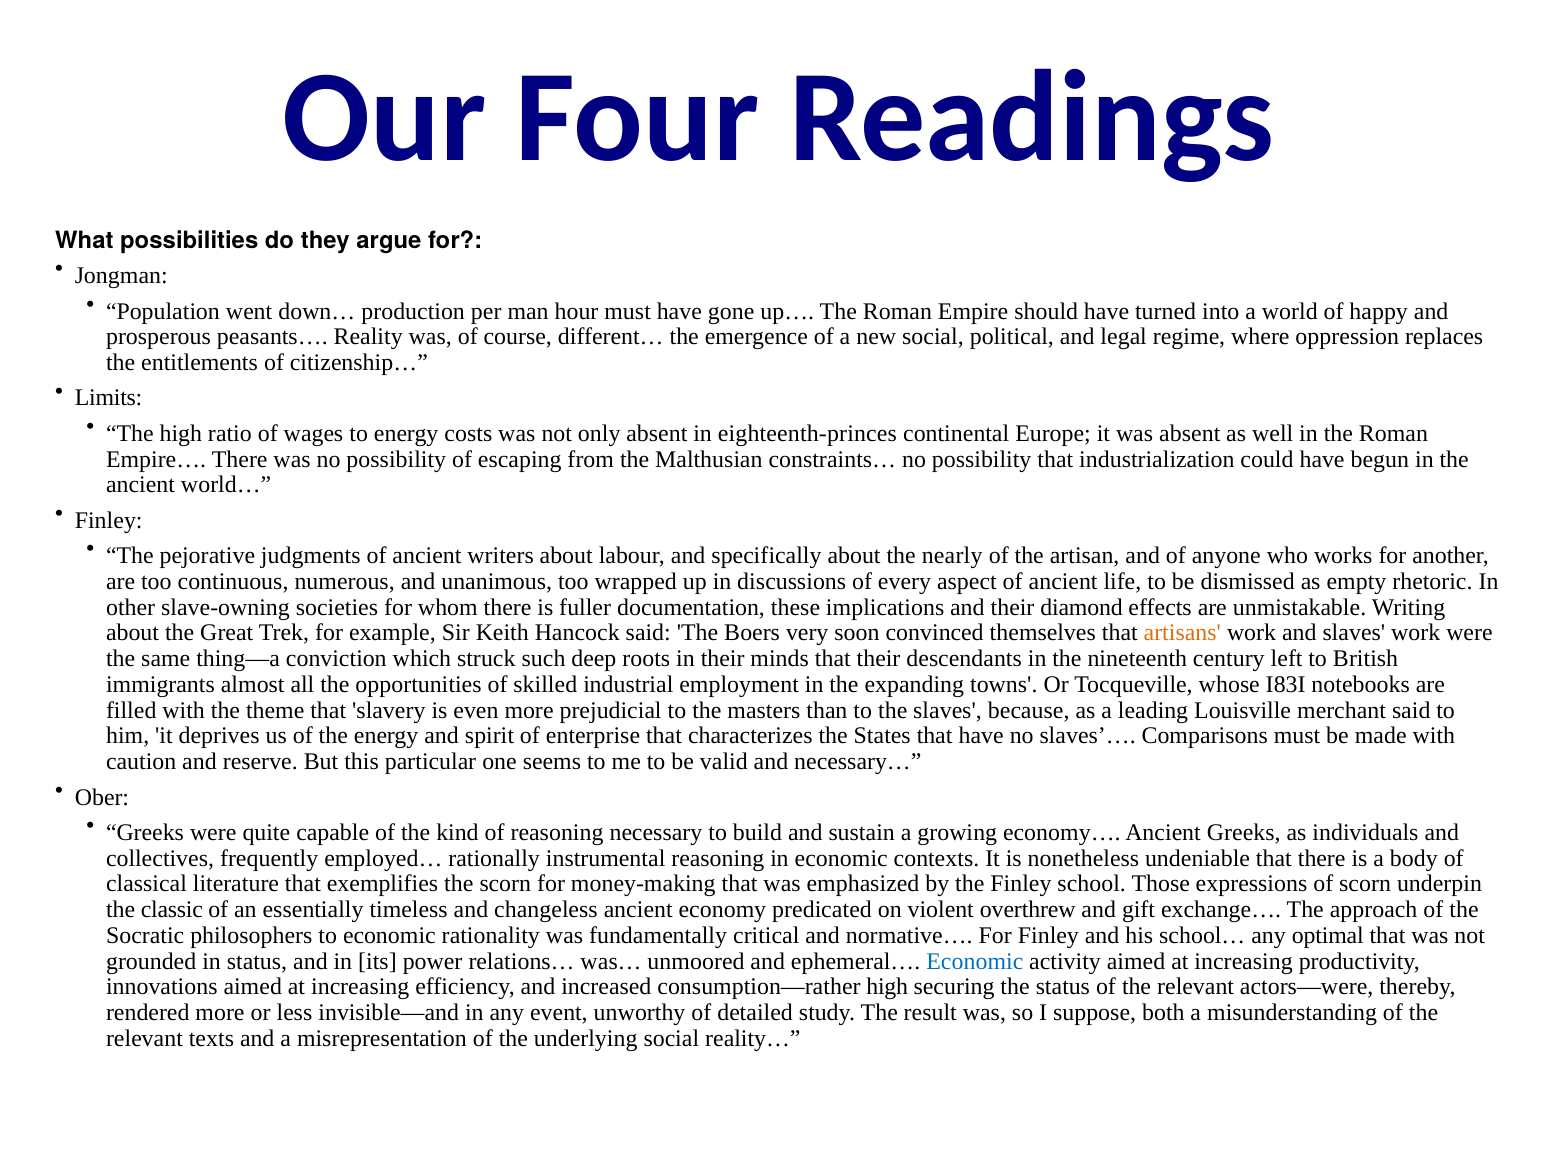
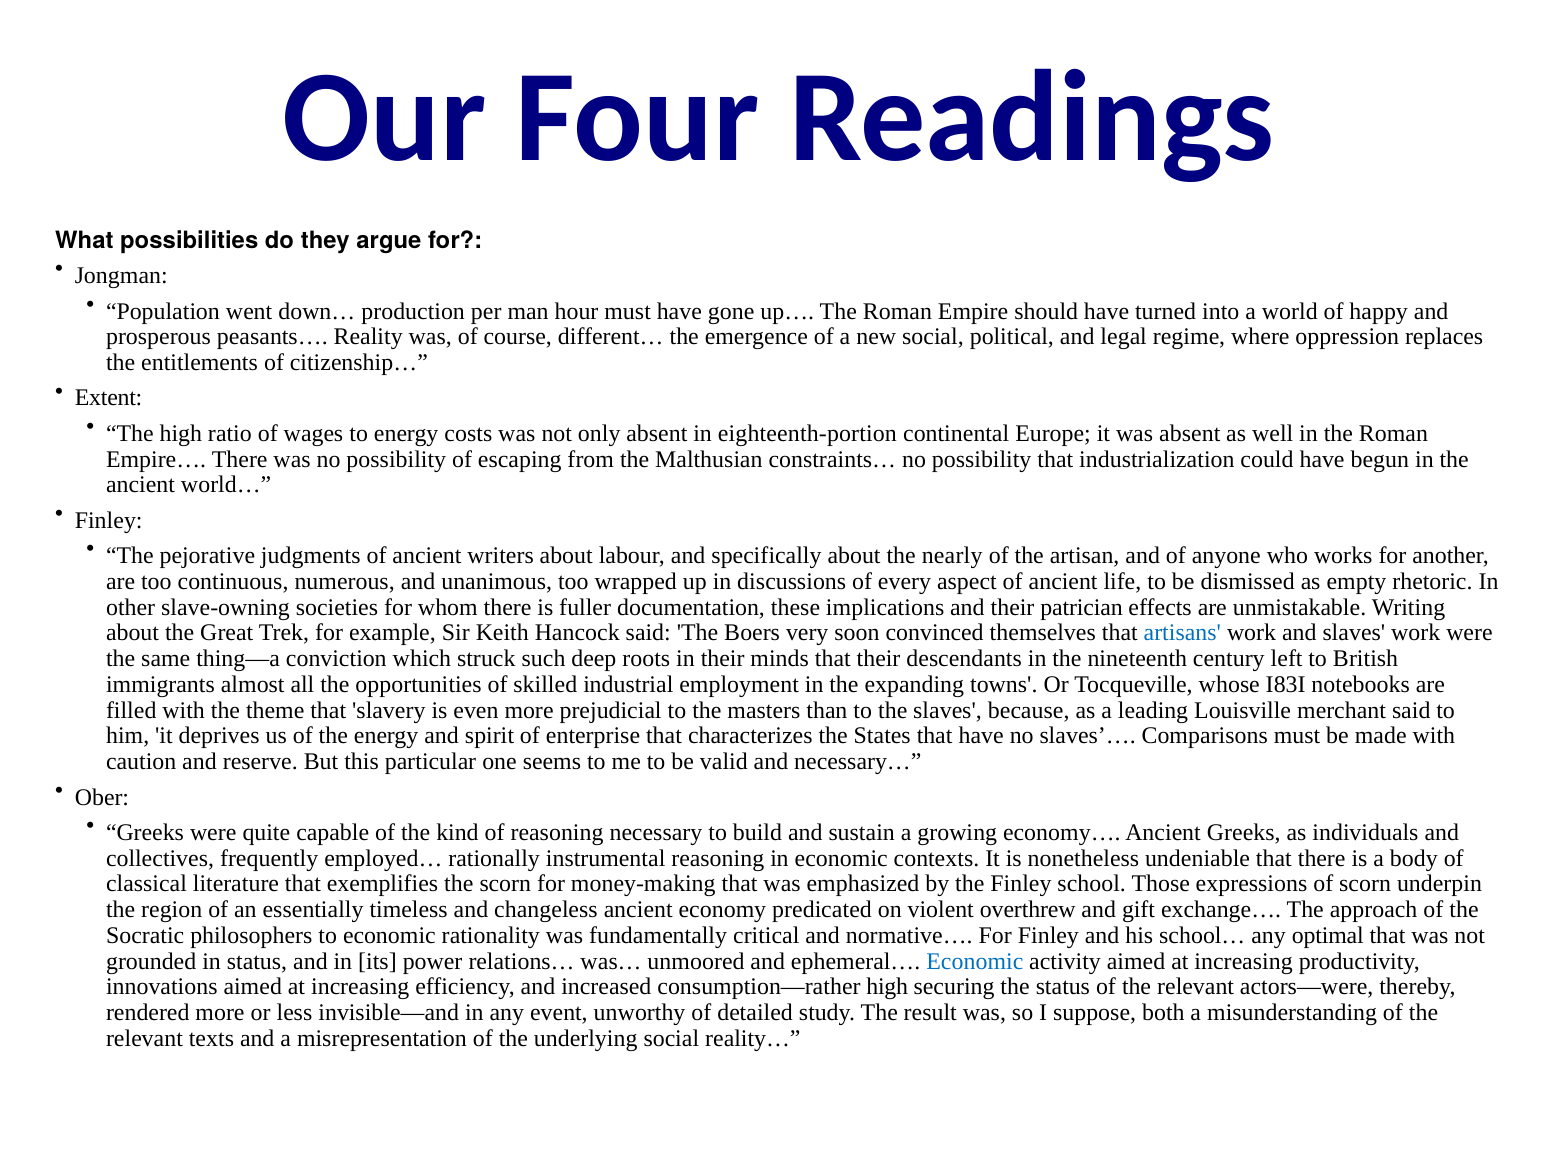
Limits: Limits -> Extent
eighteenth-princes: eighteenth-princes -> eighteenth-portion
diamond: diamond -> patrician
artisans colour: orange -> blue
classic: classic -> region
